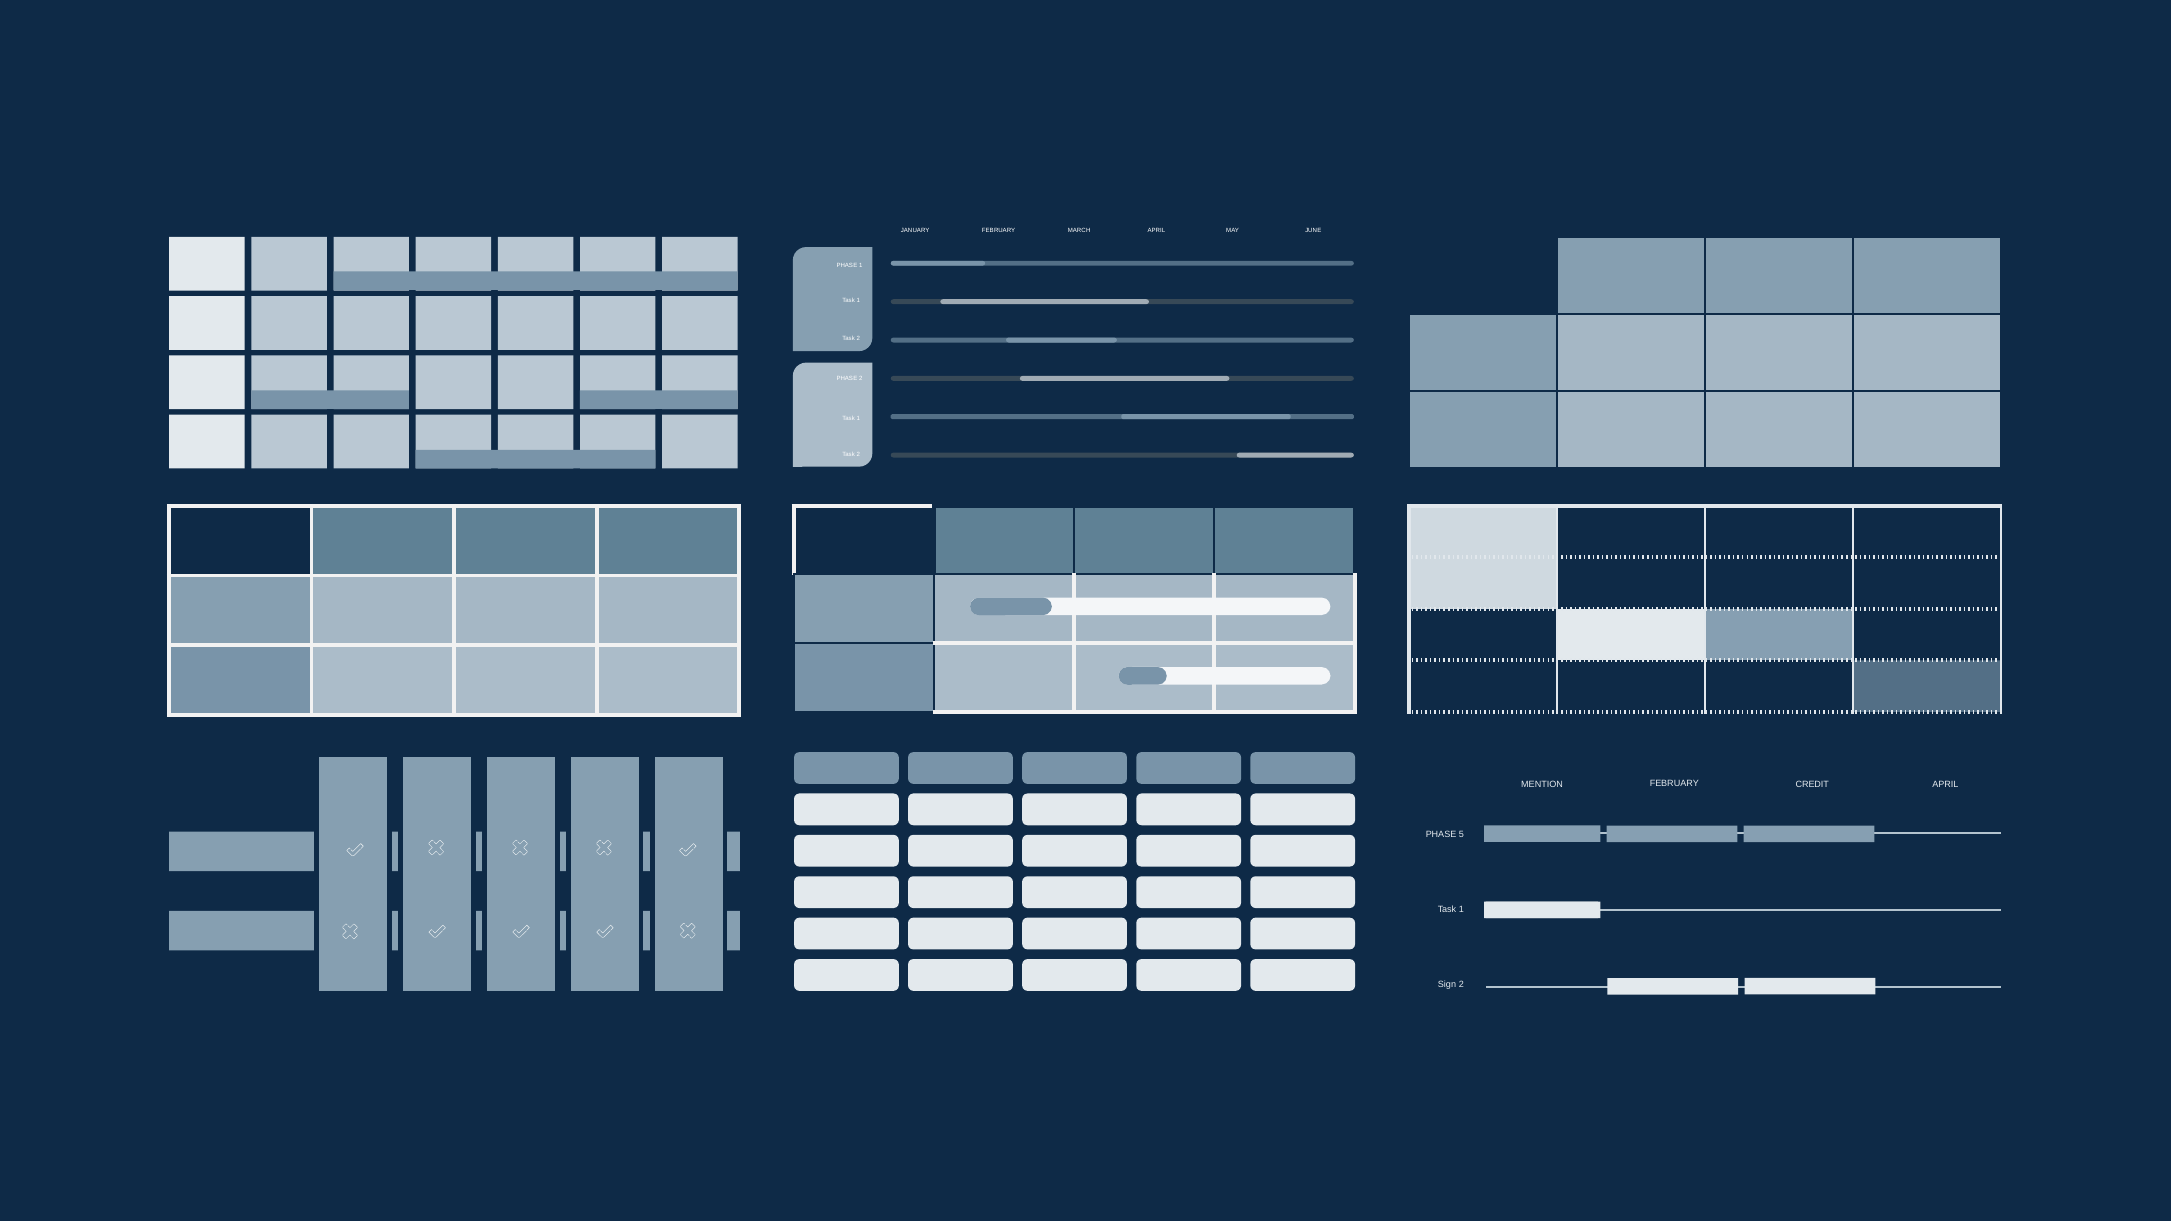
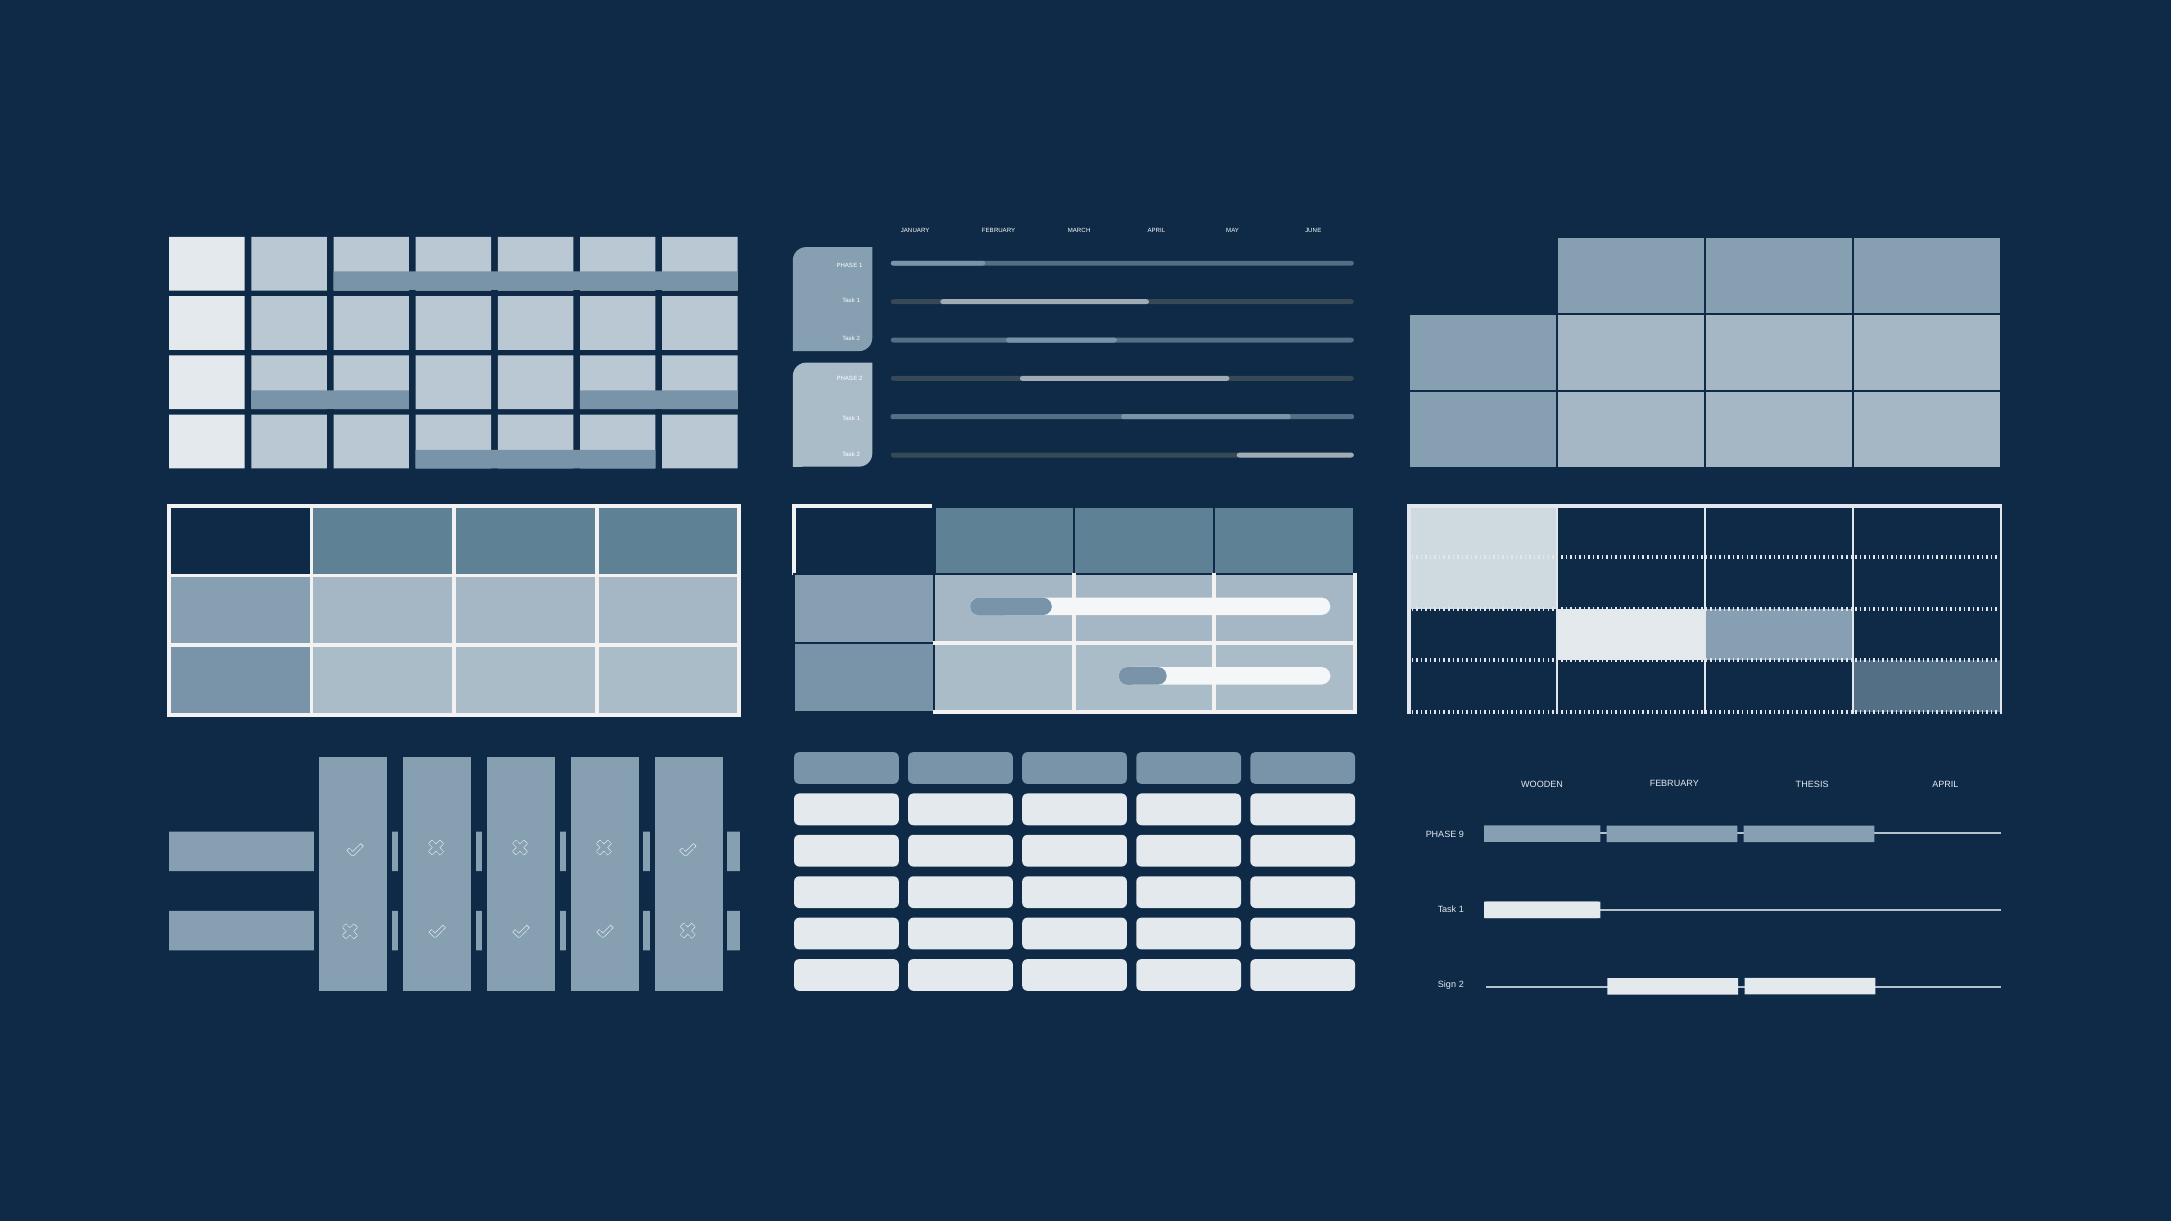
MENTION: MENTION -> WOODEN
CREDIT: CREDIT -> THESIS
5: 5 -> 9
